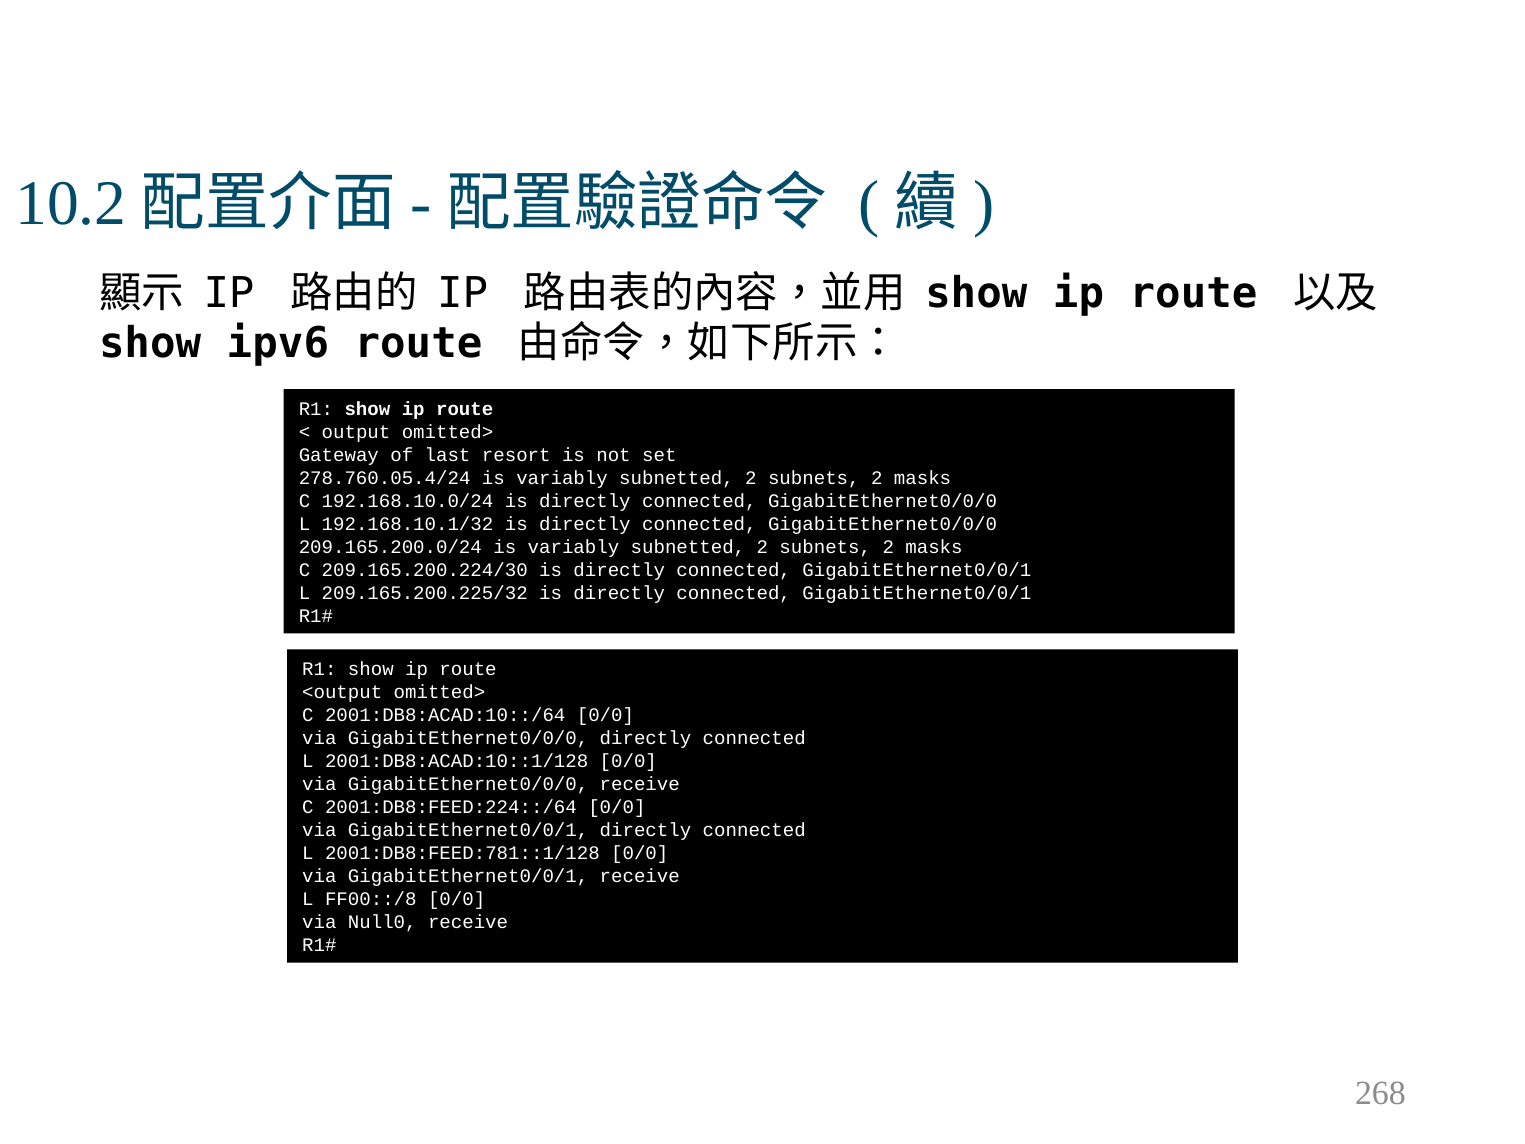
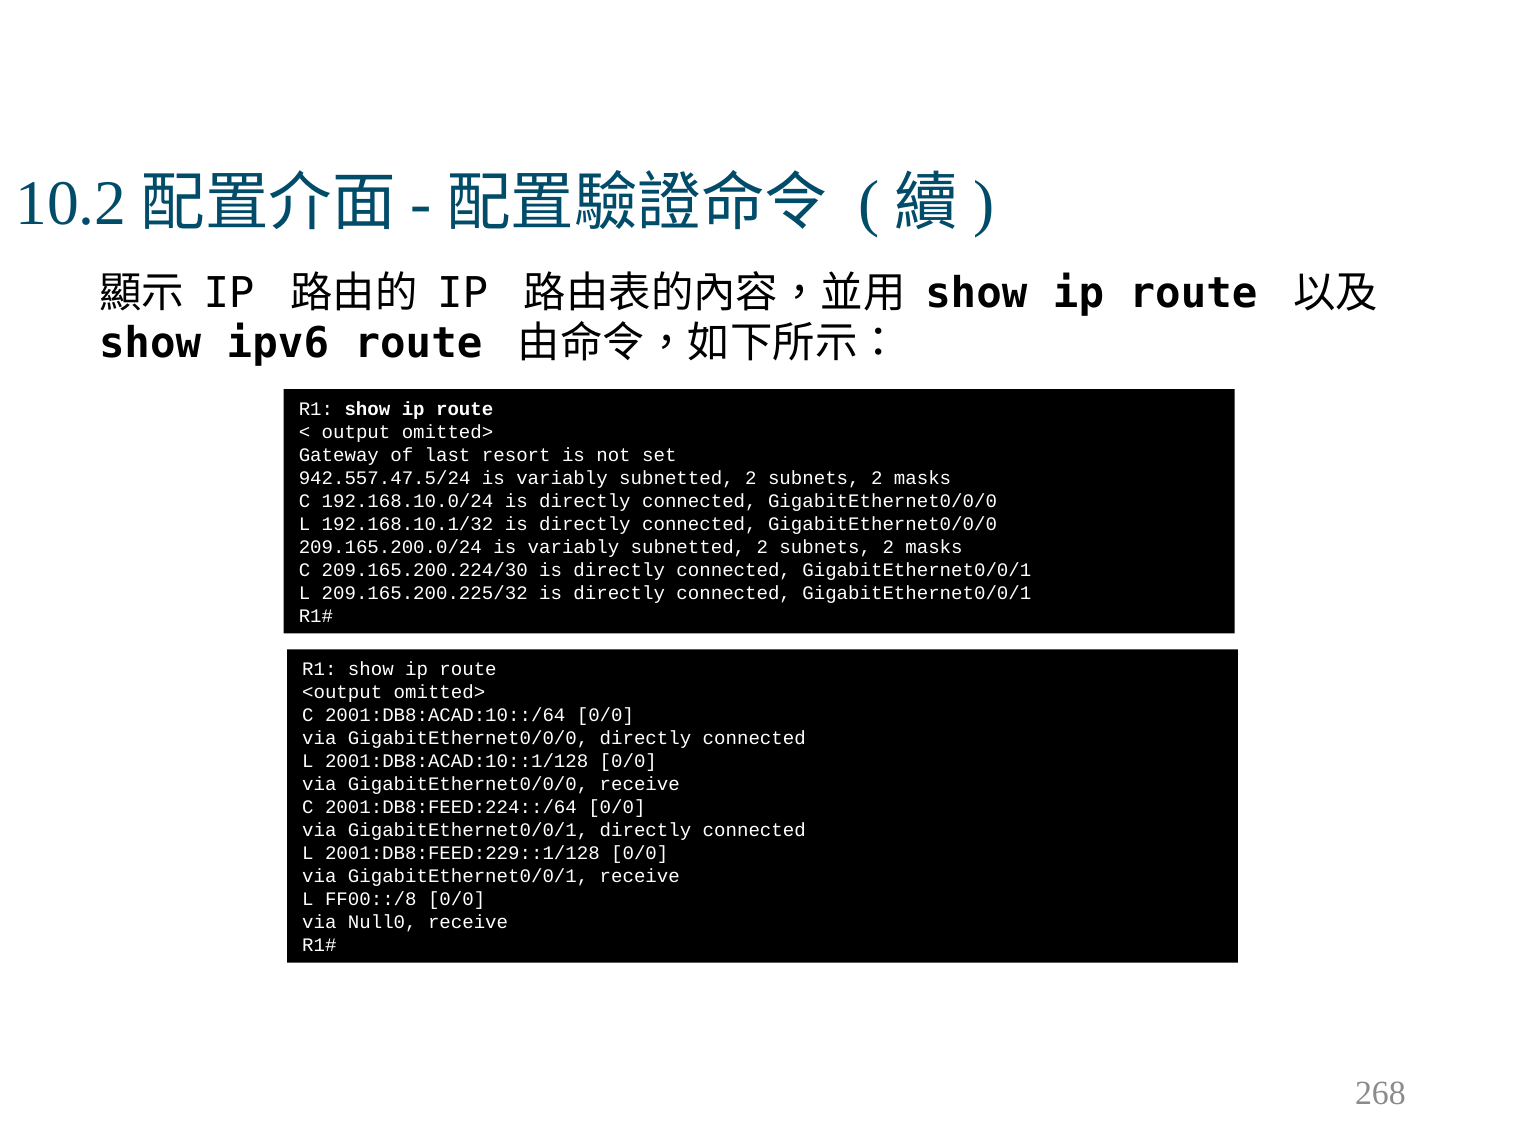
278.760.05.4/24: 278.760.05.4/24 -> 942.557.47.5/24
2001:DB8:FEED:781::1/128: 2001:DB8:FEED:781::1/128 -> 2001:DB8:FEED:229::1/128
